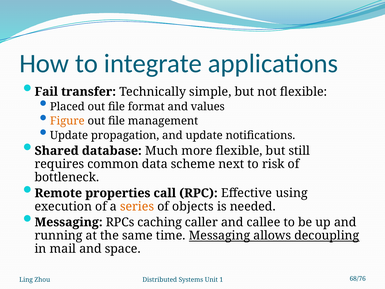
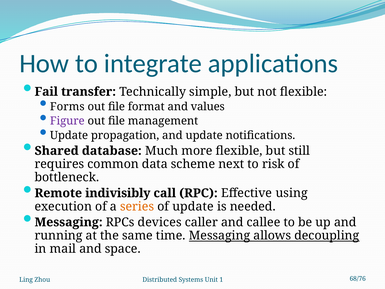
Placed: Placed -> Forms
Figure colour: orange -> purple
properties: properties -> indivisibly
of objects: objects -> update
caching: caching -> devices
